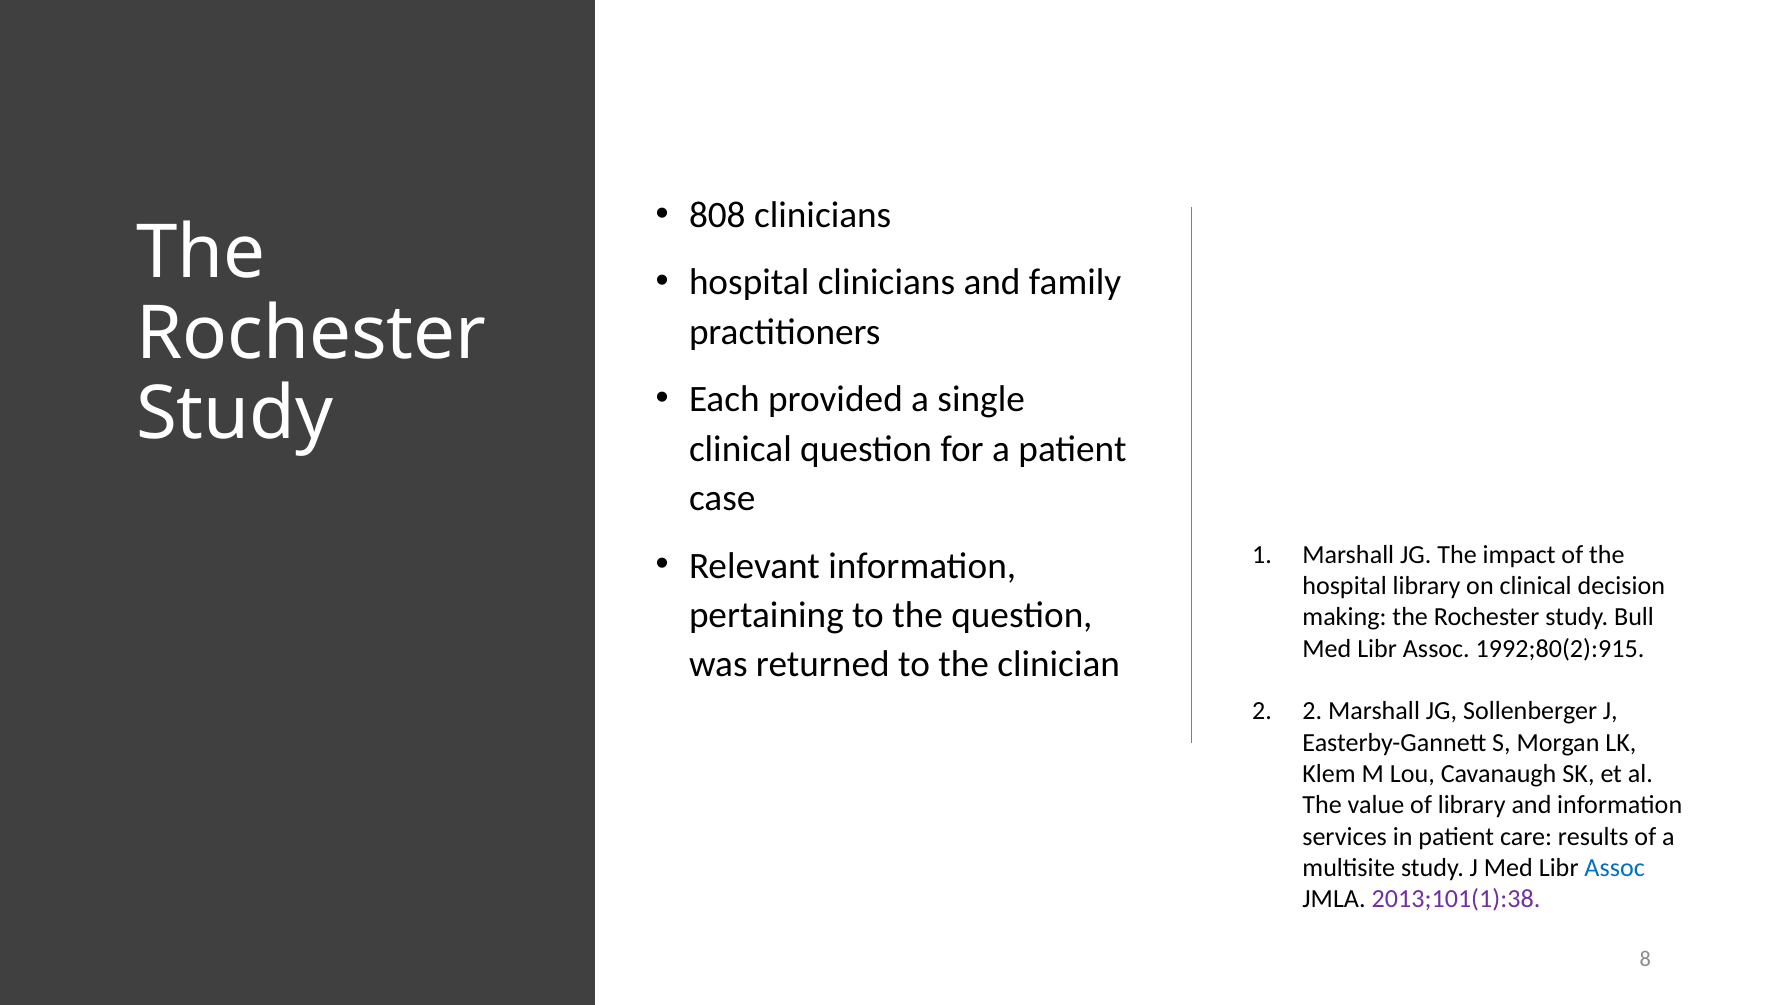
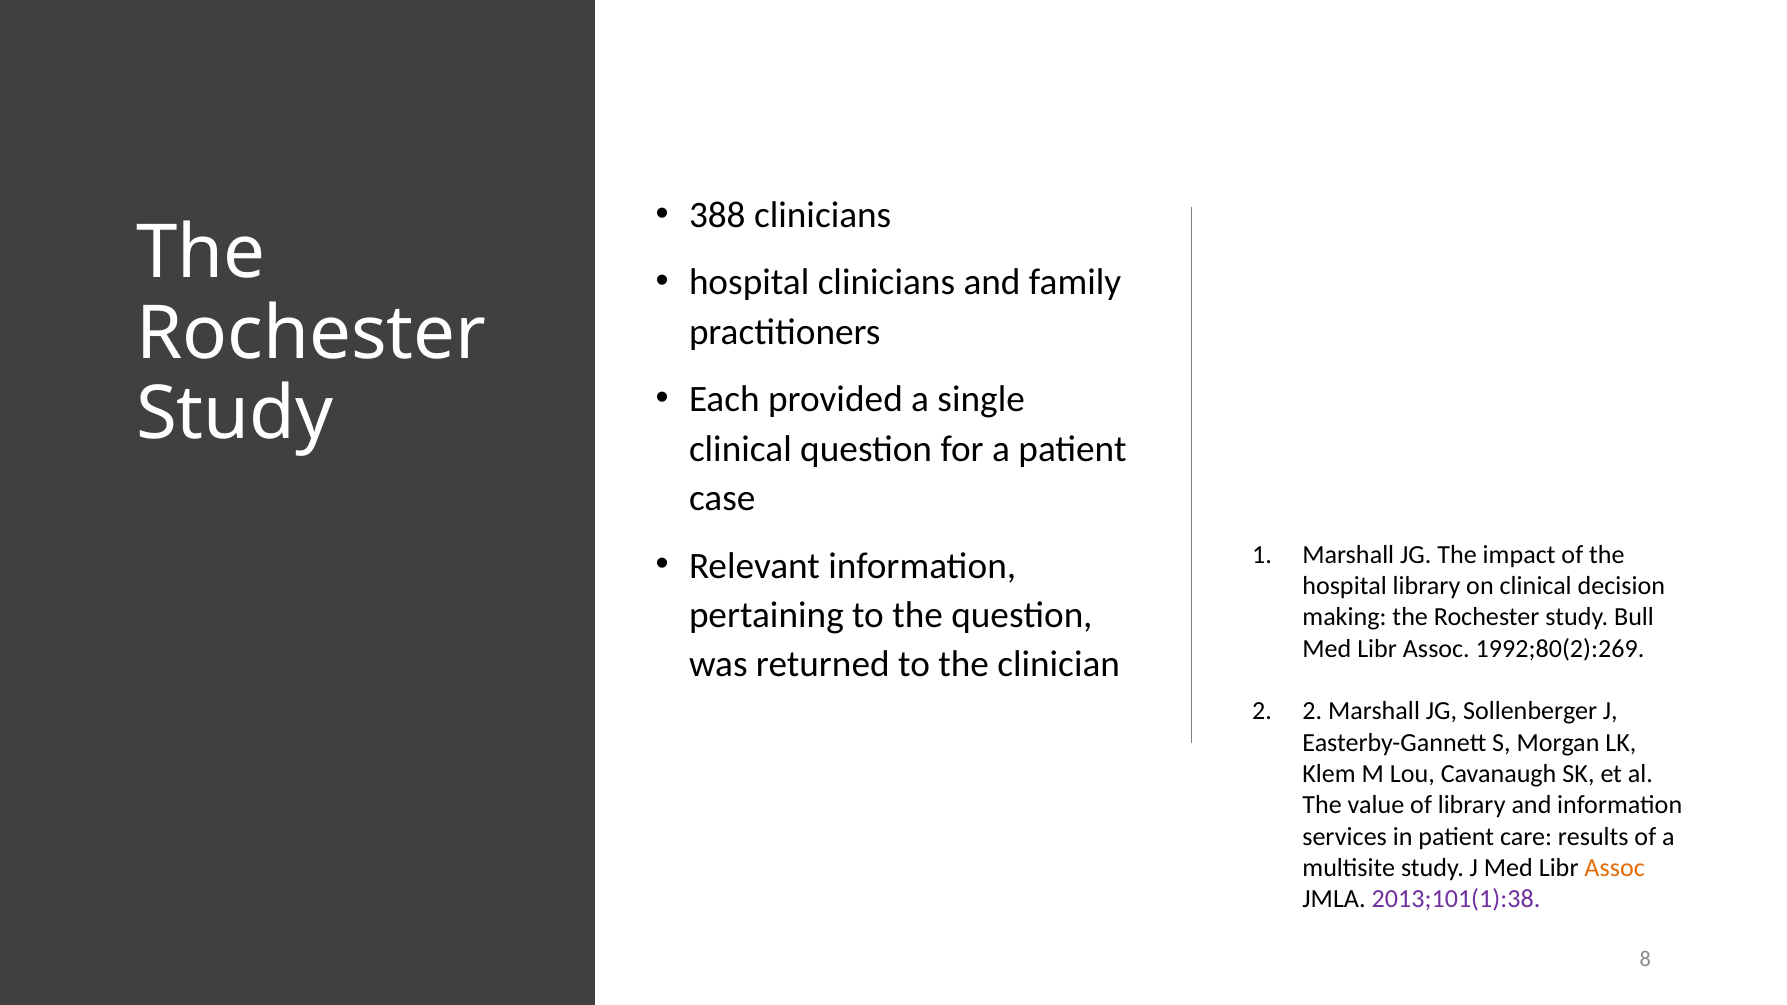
808: 808 -> 388
1992;80(2):915: 1992;80(2):915 -> 1992;80(2):269
Assoc at (1615, 868) colour: blue -> orange
